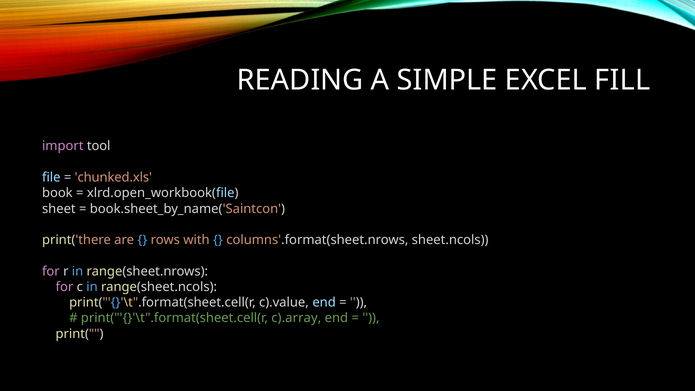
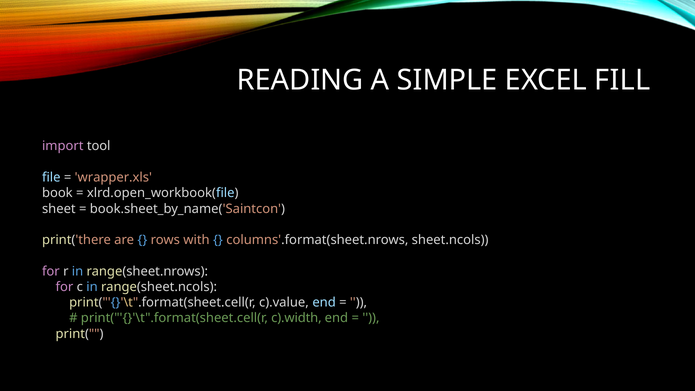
chunked.xls: chunked.xls -> wrapper.xls
c).array: c).array -> c).width
